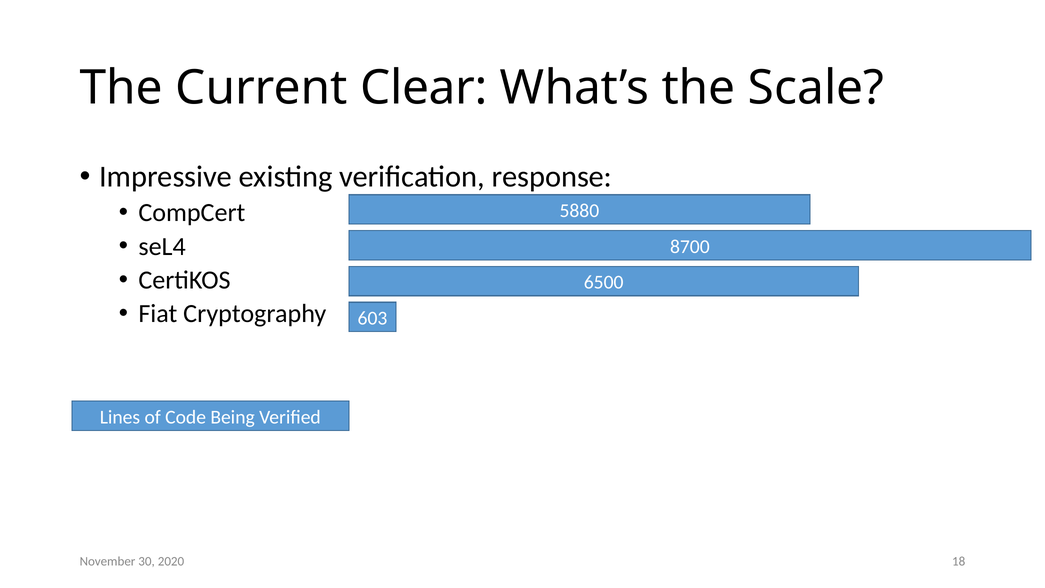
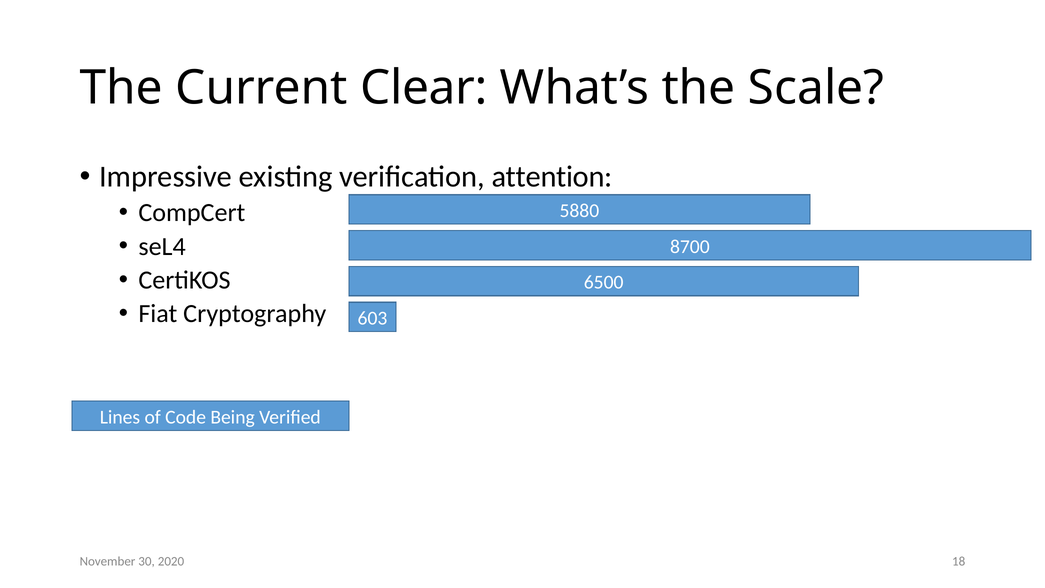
response: response -> attention
